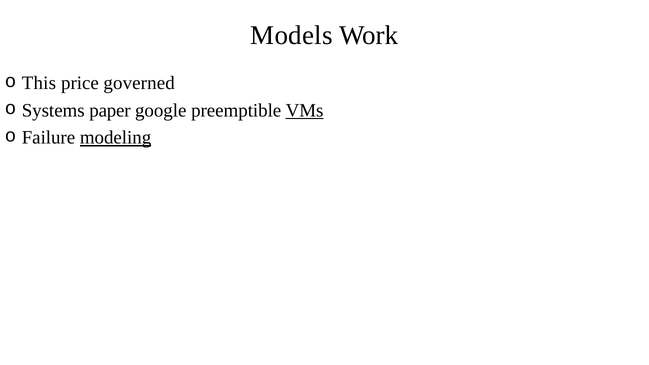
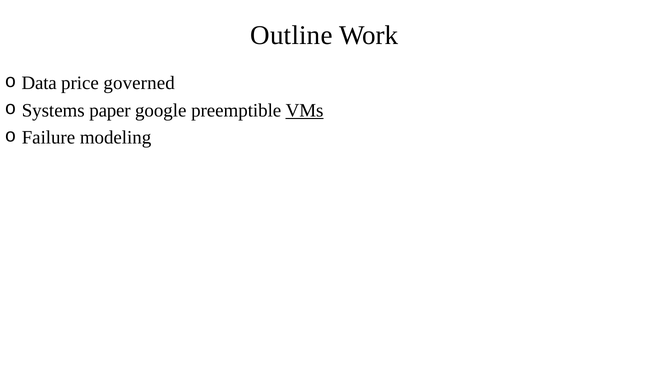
Models: Models -> Outline
This: This -> Data
modeling underline: present -> none
